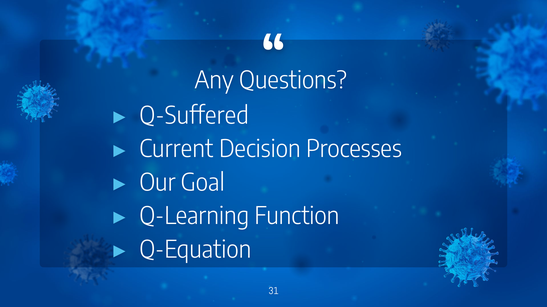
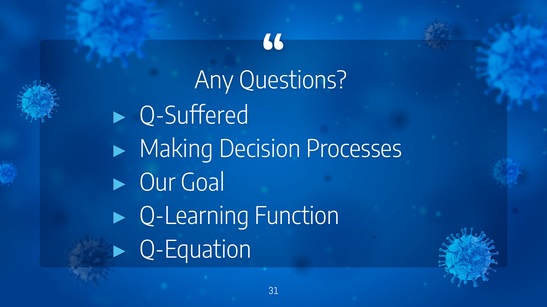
Current: Current -> Making
